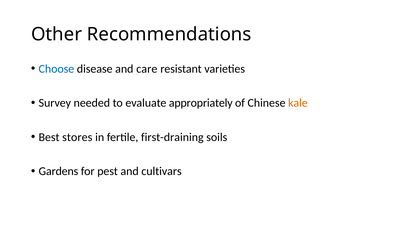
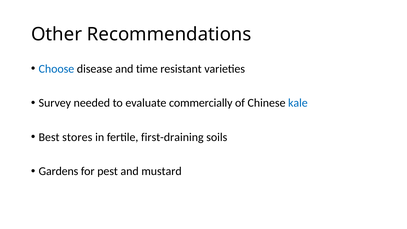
care: care -> time
appropriately: appropriately -> commercially
kale colour: orange -> blue
cultivars: cultivars -> mustard
